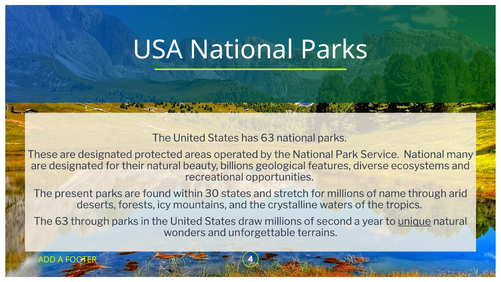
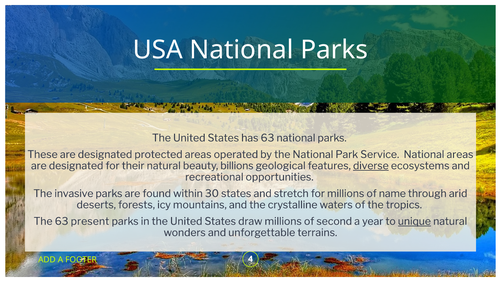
National many: many -> areas
diverse underline: none -> present
present: present -> invasive
63 through: through -> present
